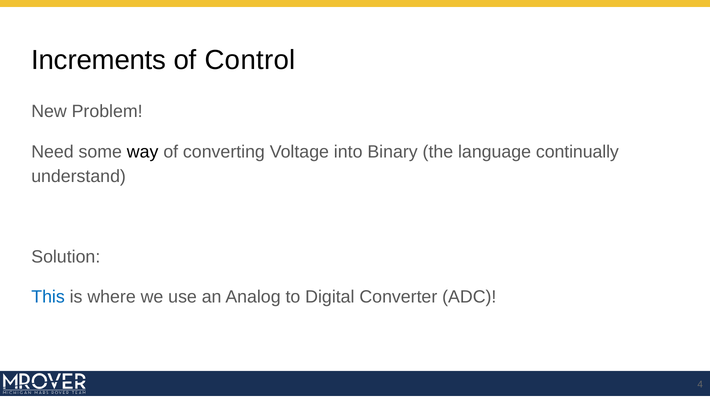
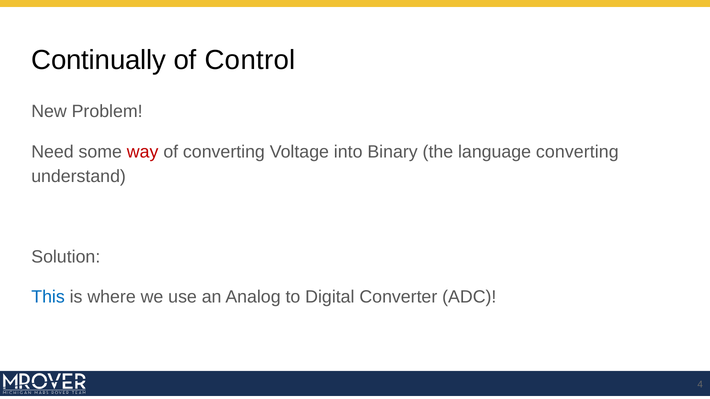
Increments: Increments -> Continually
way colour: black -> red
language continually: continually -> converting
